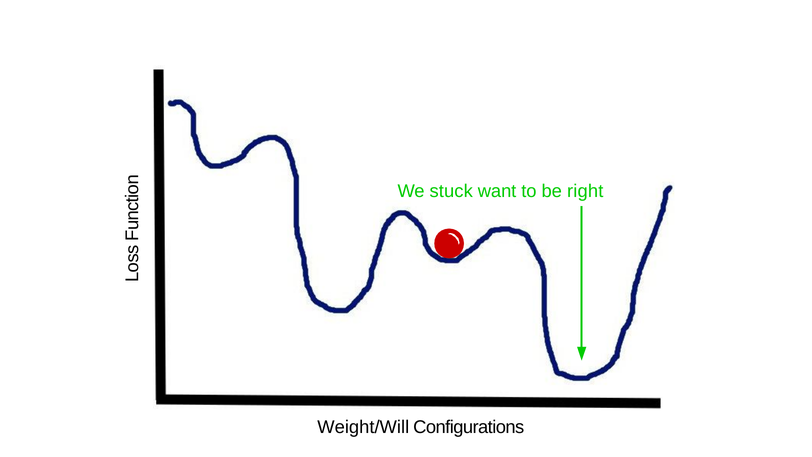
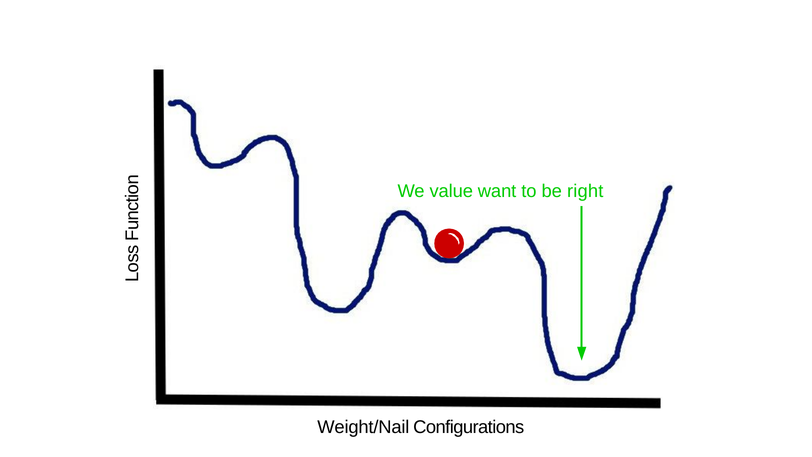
stuck: stuck -> value
Weight/Will: Weight/Will -> Weight/Nail
